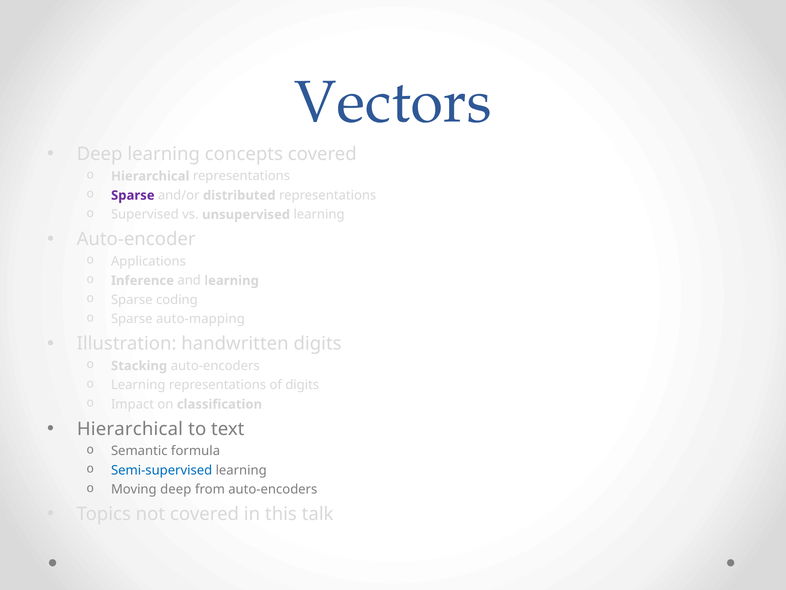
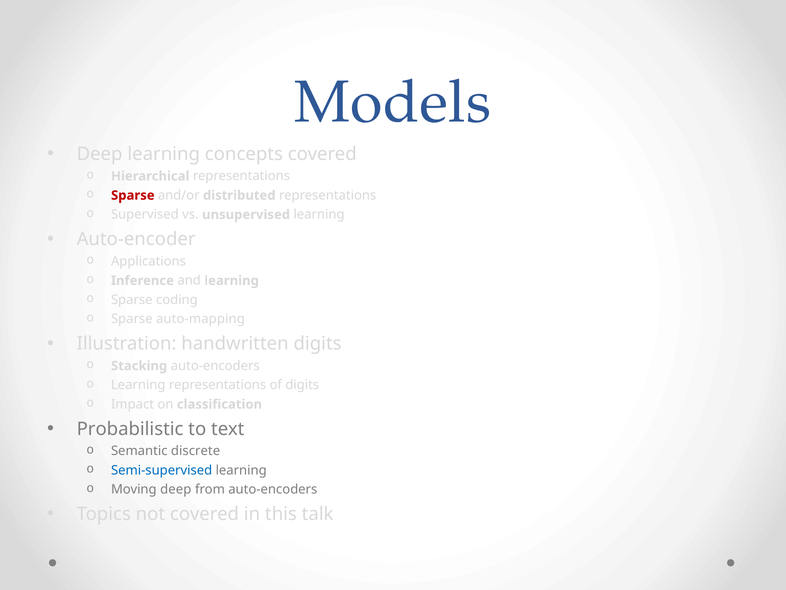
Vectors: Vectors -> Models
Sparse at (133, 195) colour: purple -> red
Hierarchical at (130, 429): Hierarchical -> Probabilistic
formula: formula -> discrete
